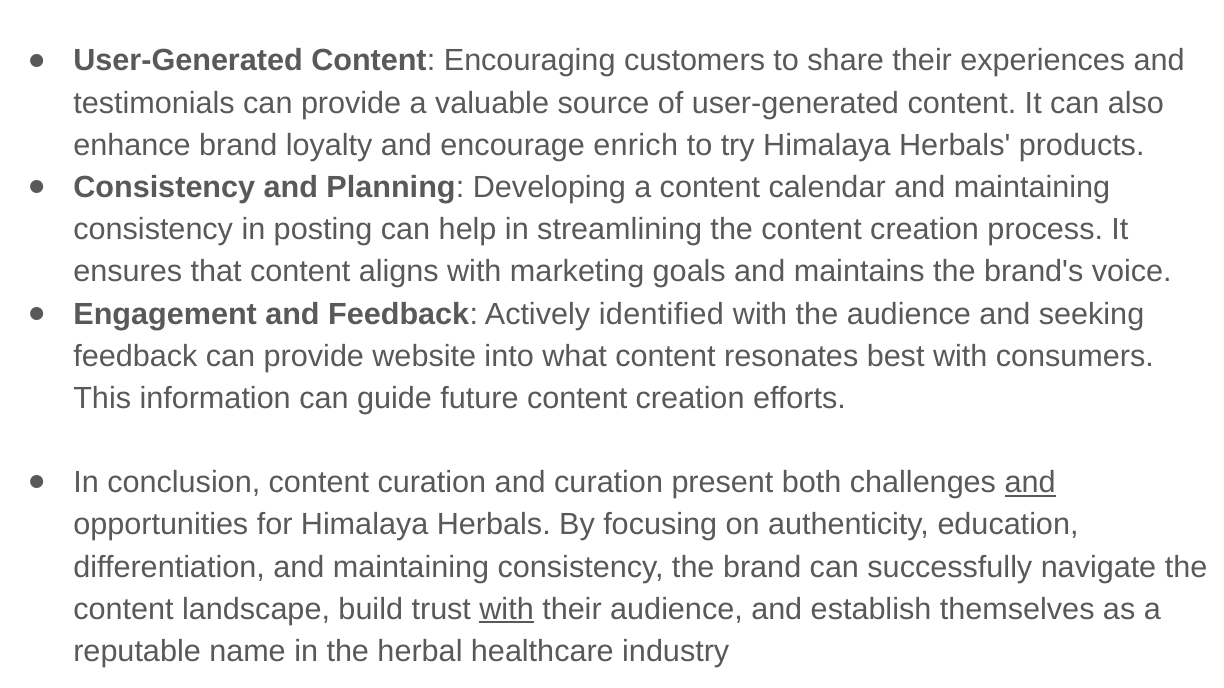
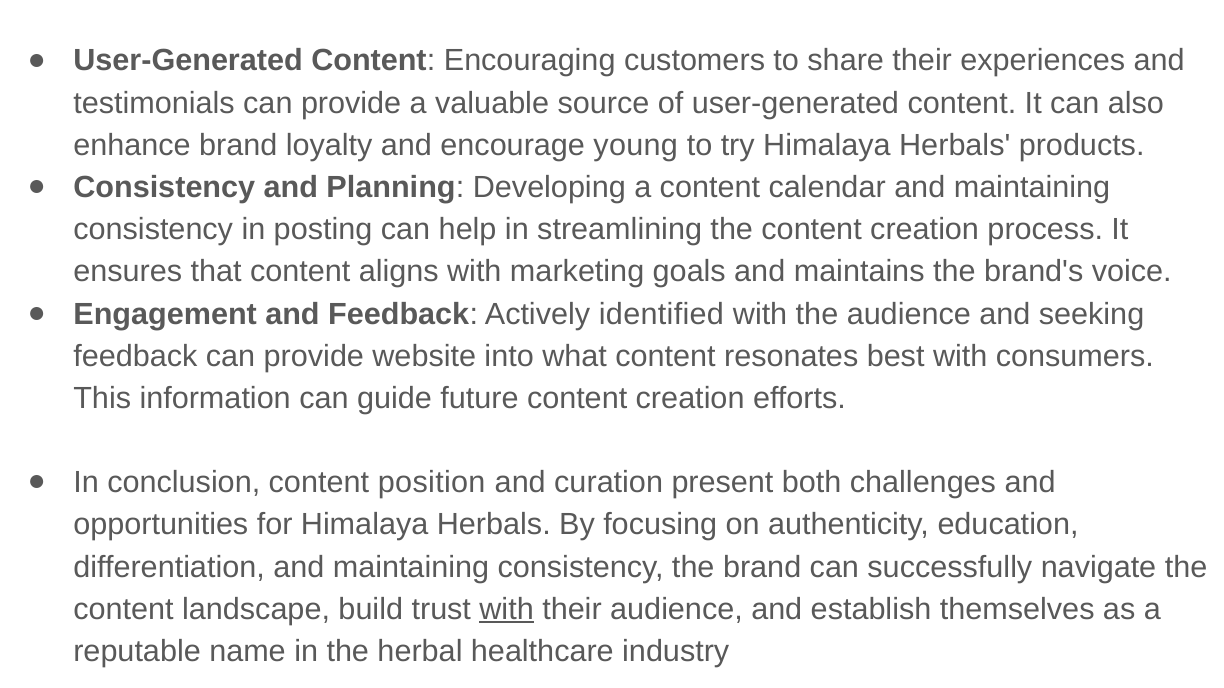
enrich: enrich -> young
content curation: curation -> position
and at (1030, 483) underline: present -> none
